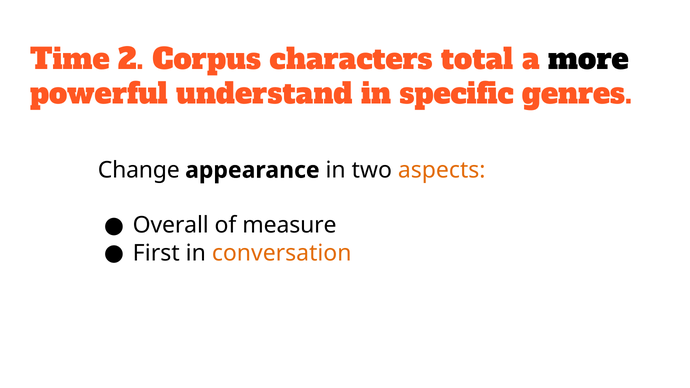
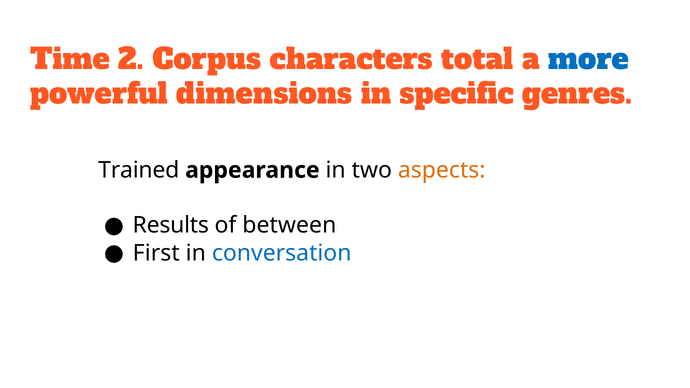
more colour: black -> blue
understand: understand -> dimensions
Change: Change -> Trained
Overall: Overall -> Results
measure: measure -> between
conversation colour: orange -> blue
